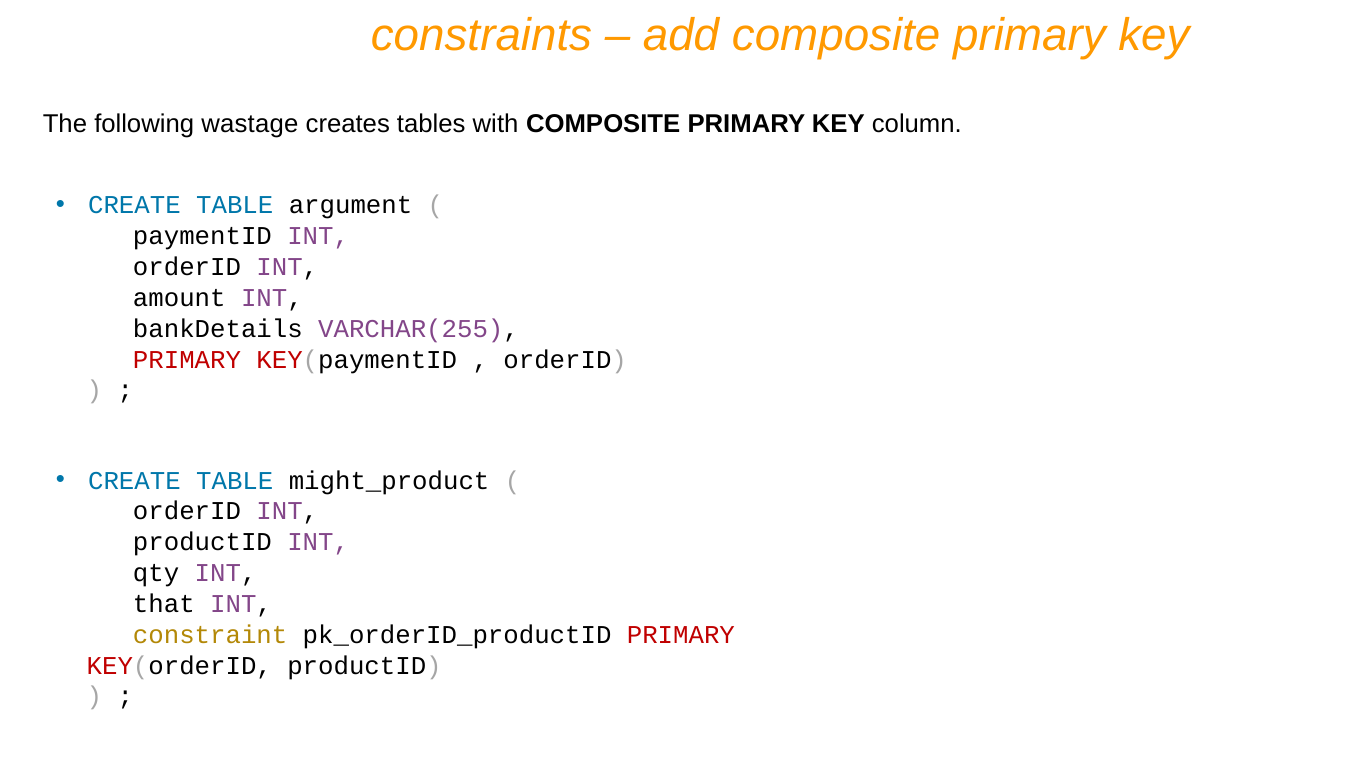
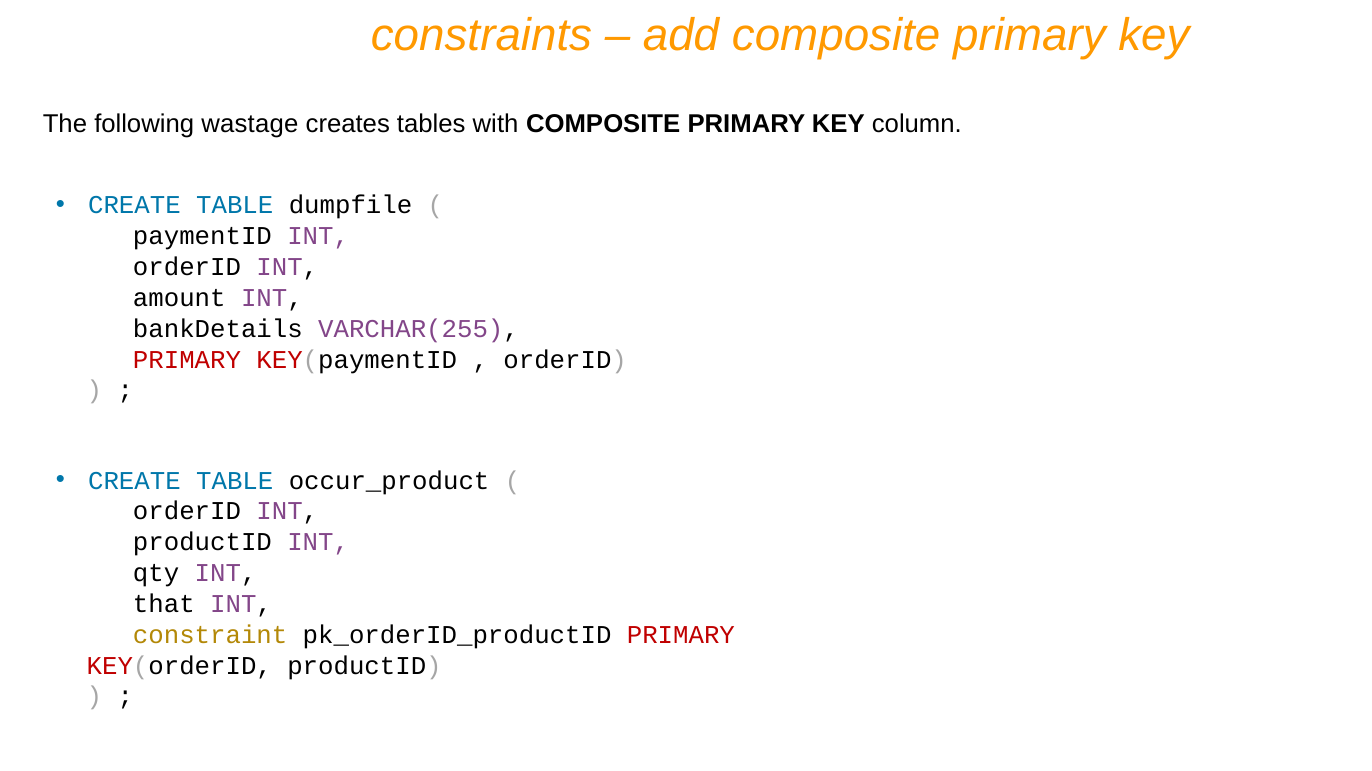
argument: argument -> dumpfile
might_product: might_product -> occur_product
